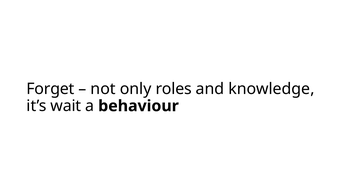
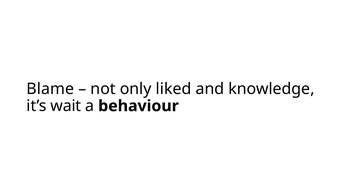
Forget: Forget -> Blame
roles: roles -> liked
